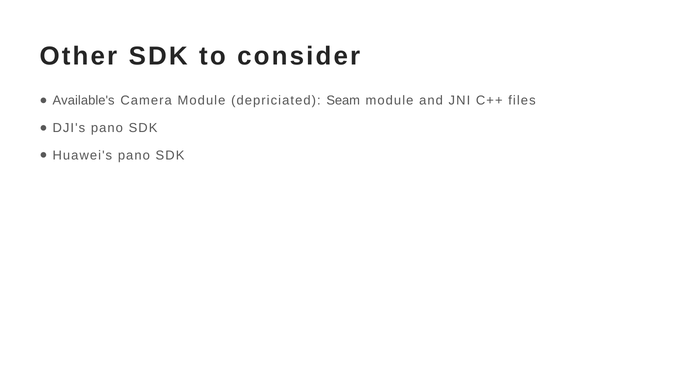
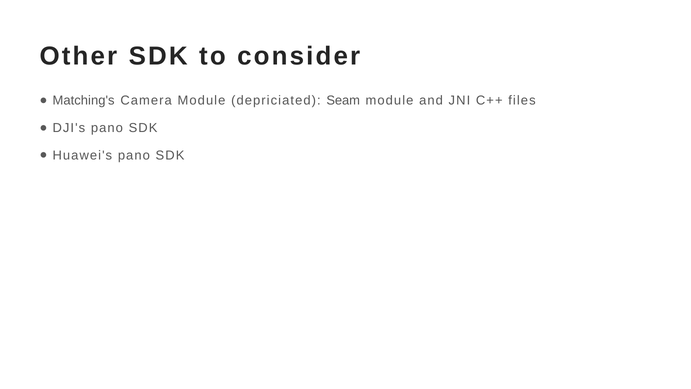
Available's: Available's -> Matching's
